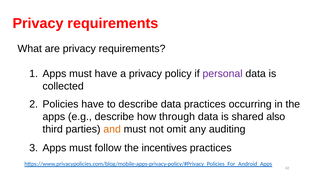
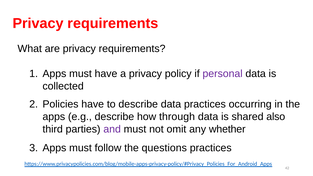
and colour: orange -> purple
auditing: auditing -> whether
incentives: incentives -> questions
